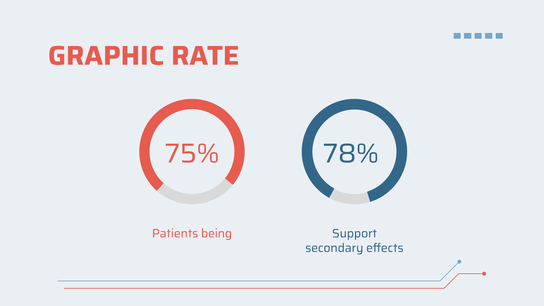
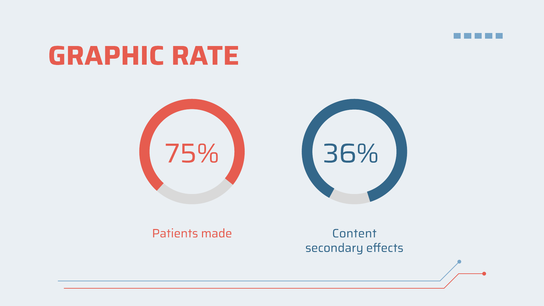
78%: 78% -> 36%
being: being -> made
Support: Support -> Content
